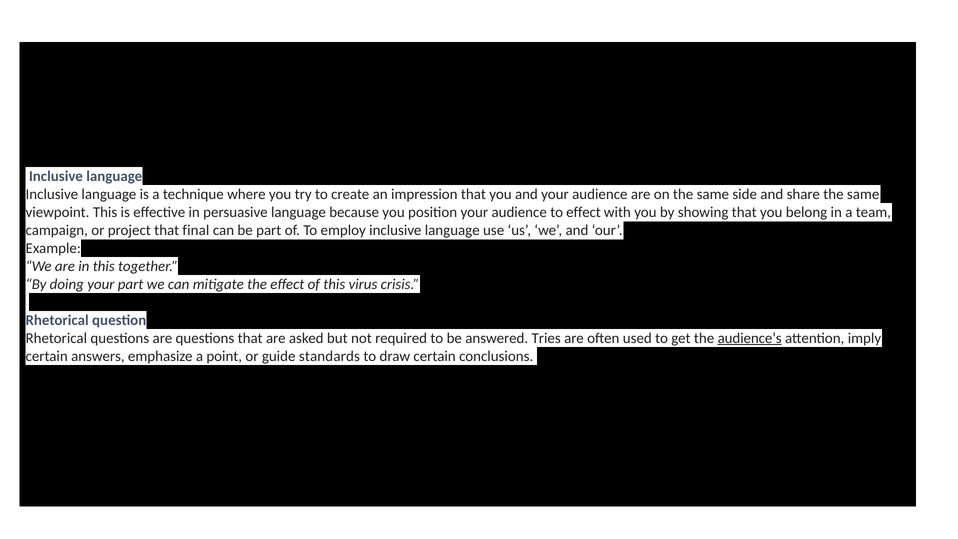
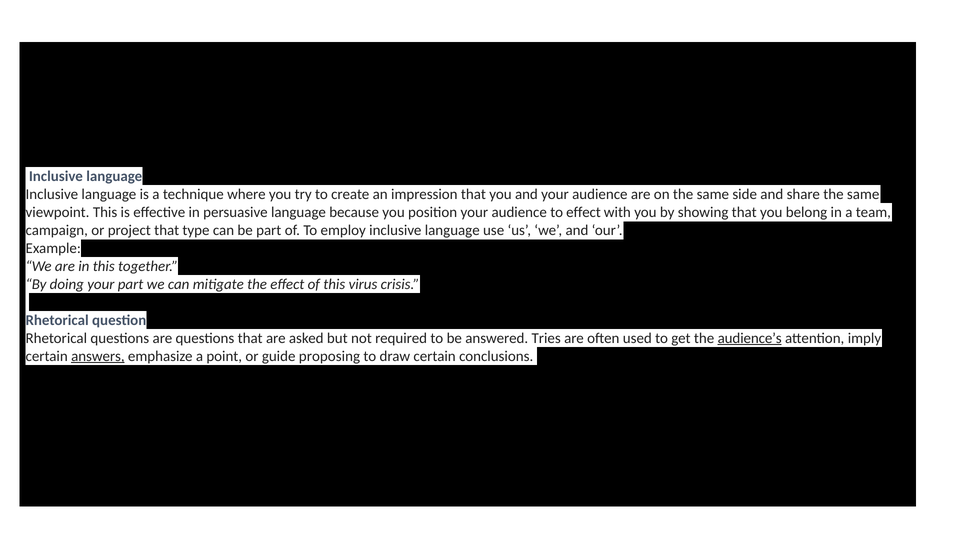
final: final -> type
answers underline: none -> present
standards: standards -> proposing
